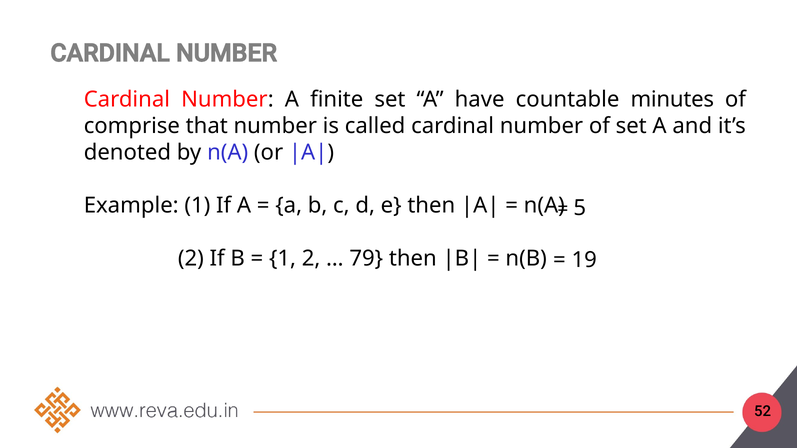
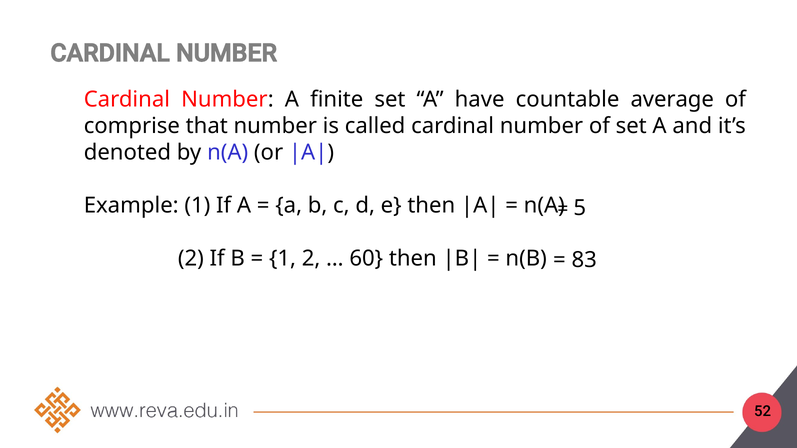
minutes: minutes -> average
79: 79 -> 60
19: 19 -> 83
